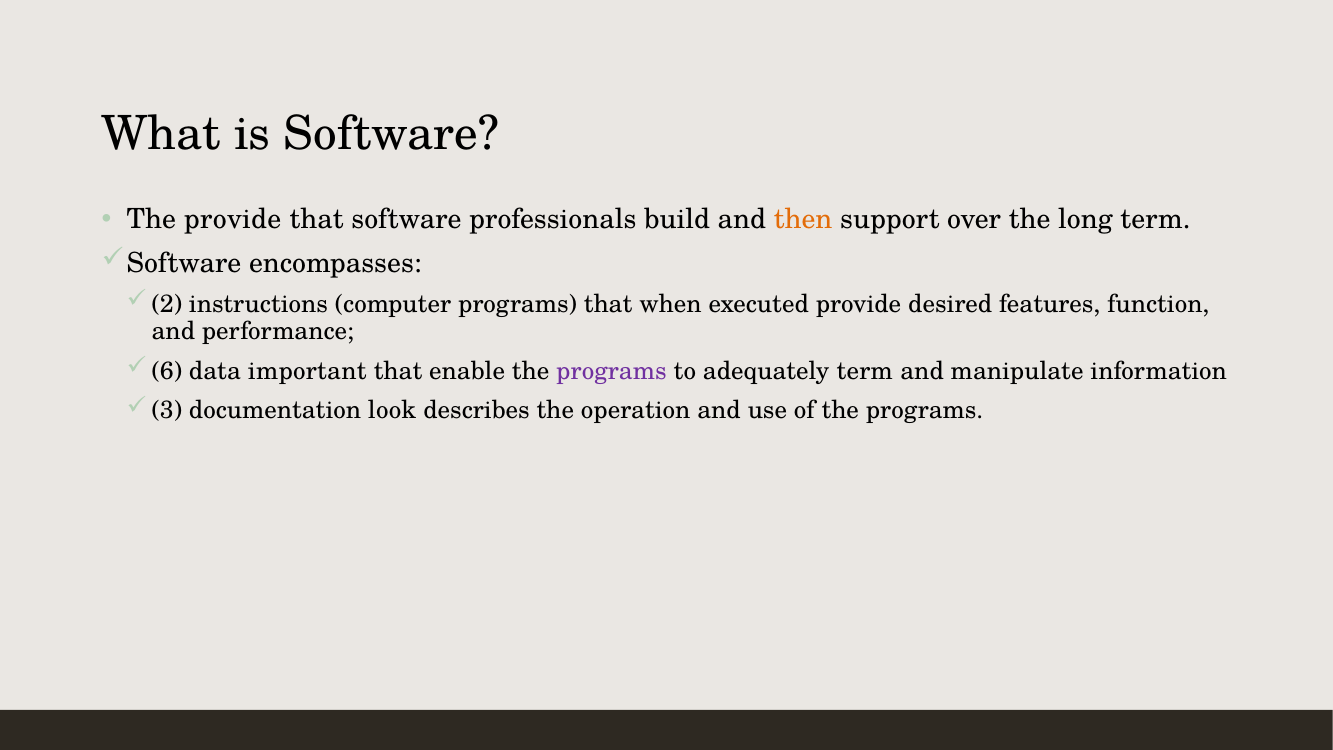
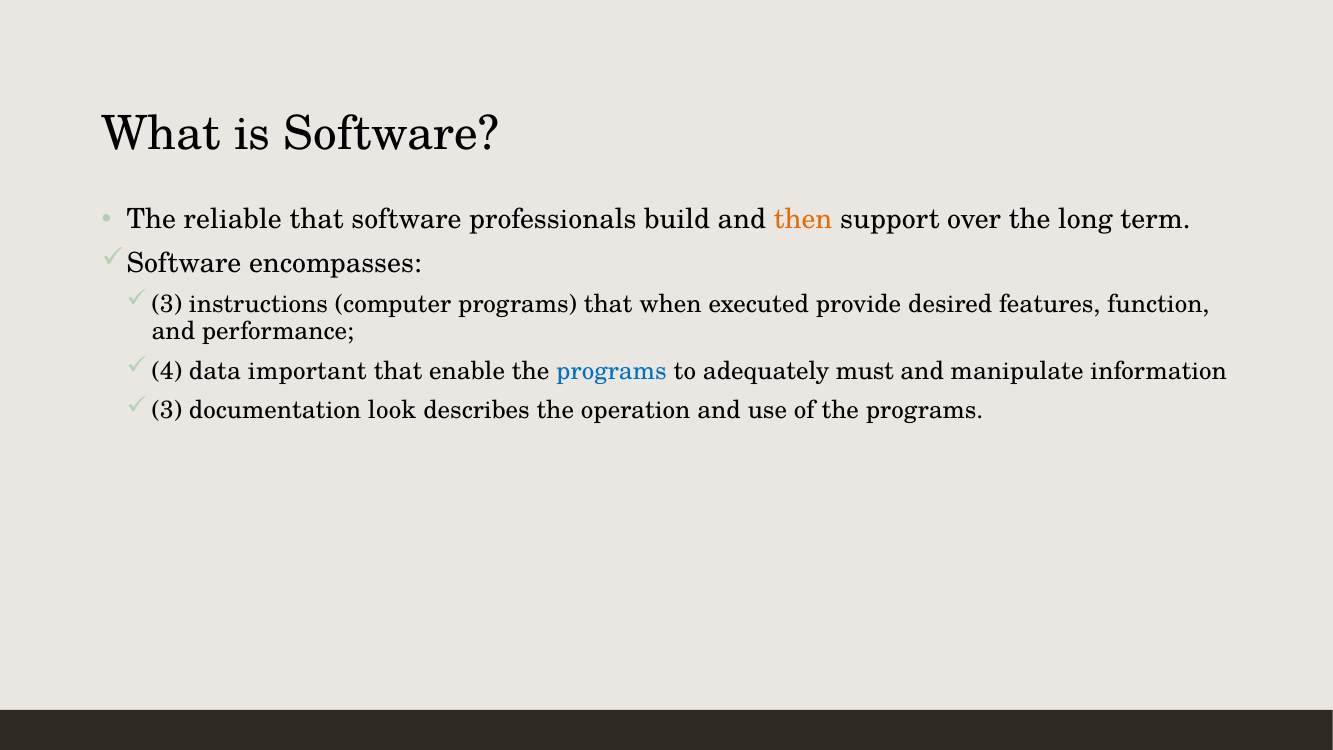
The provide: provide -> reliable
2 at (167, 304): 2 -> 3
6: 6 -> 4
programs at (611, 371) colour: purple -> blue
adequately term: term -> must
